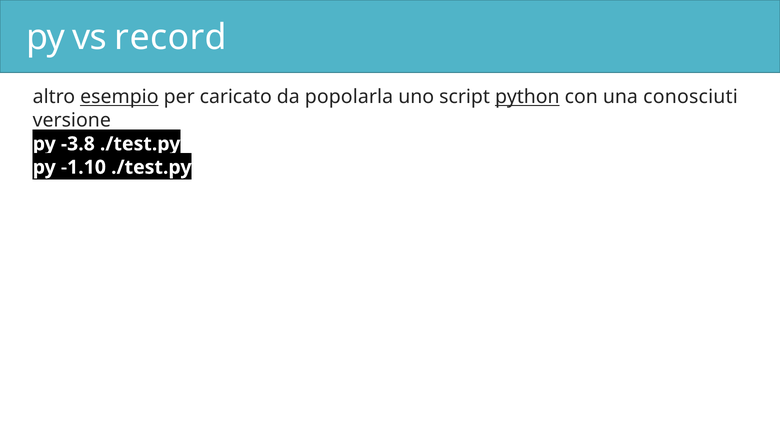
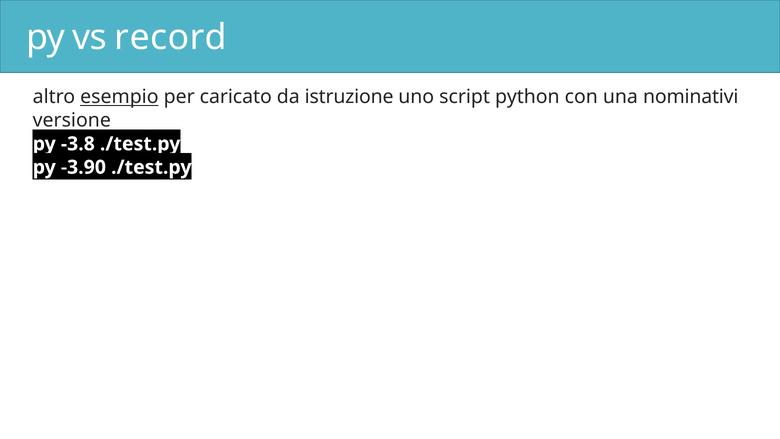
popolarla: popolarla -> istruzione
python underline: present -> none
conosciuti: conosciuti -> nominativi
-1.10: -1.10 -> -3.90
